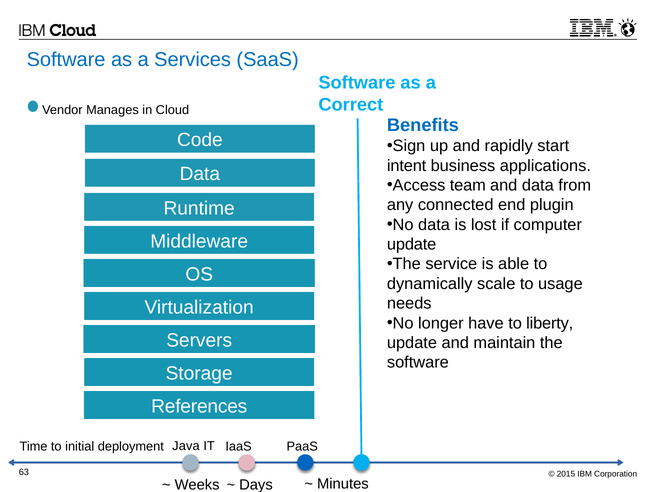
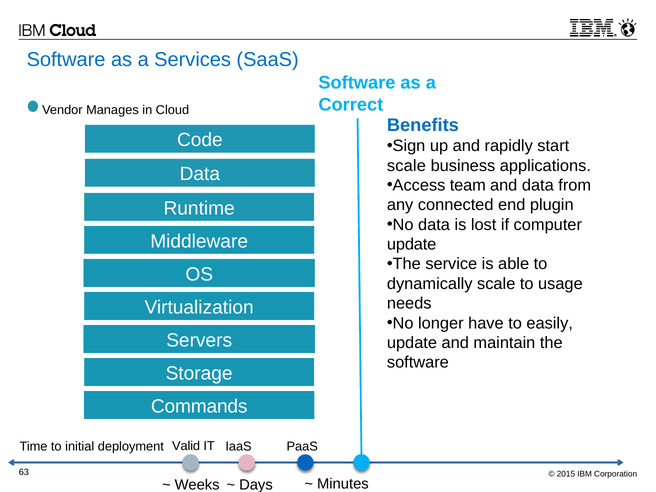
intent at (407, 166): intent -> scale
liberty: liberty -> easily
References: References -> Commands
Java: Java -> Valid
